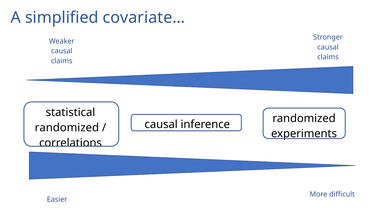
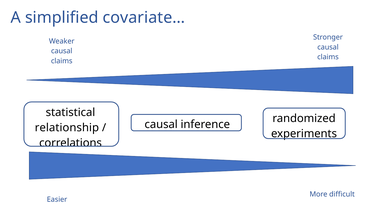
randomized at (67, 127): randomized -> relationship
